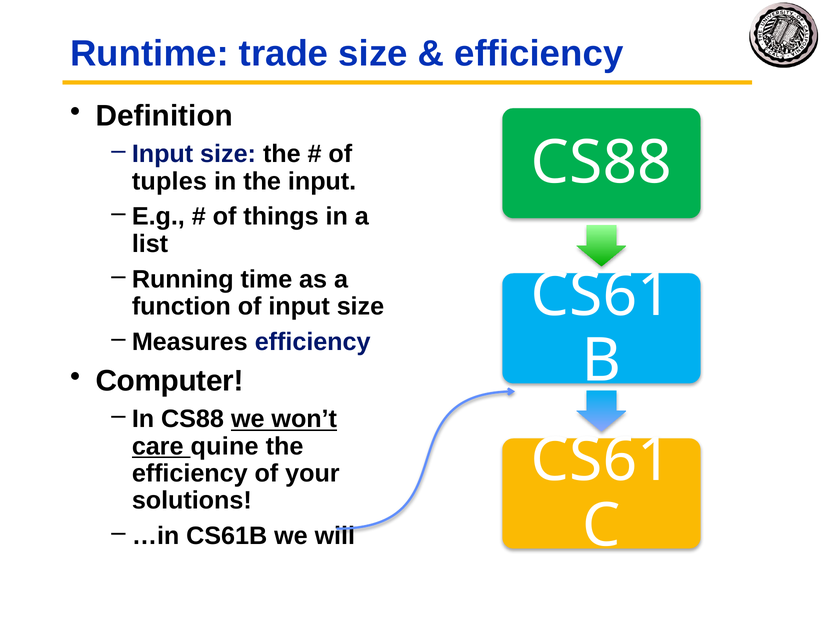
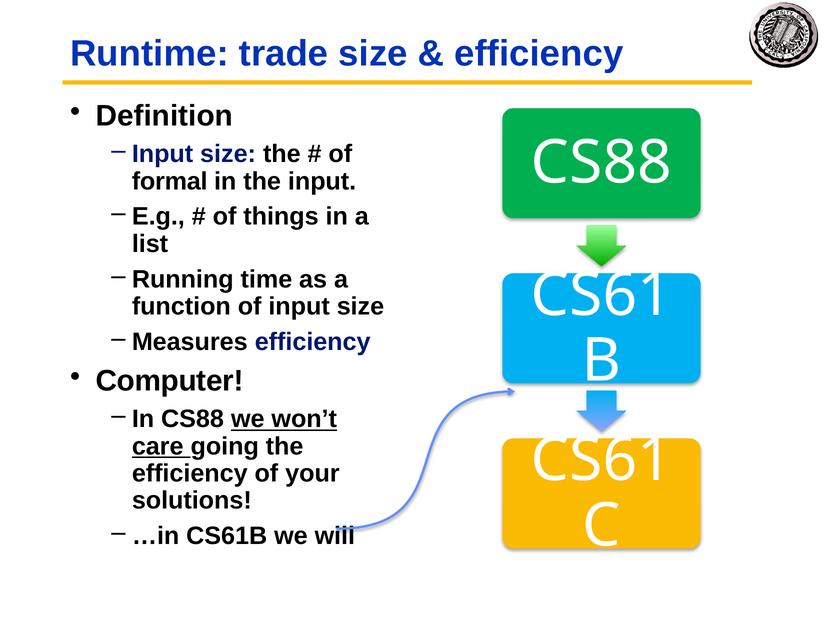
tuples: tuples -> formal
quine: quine -> going
